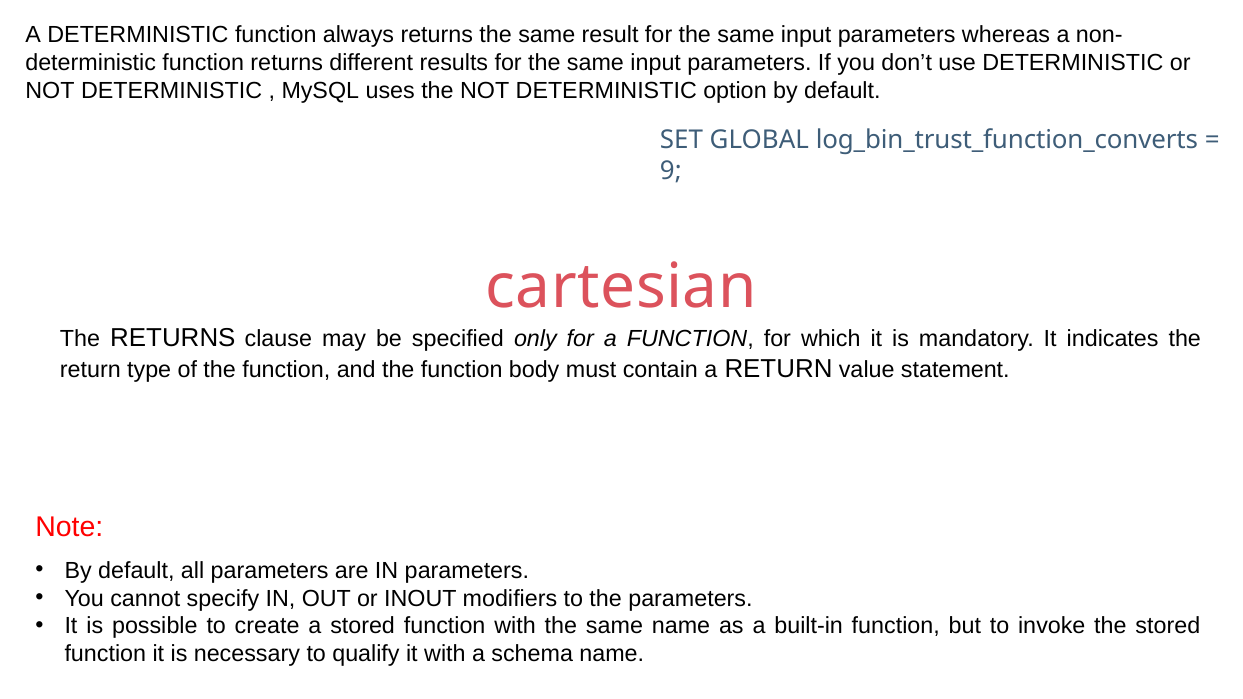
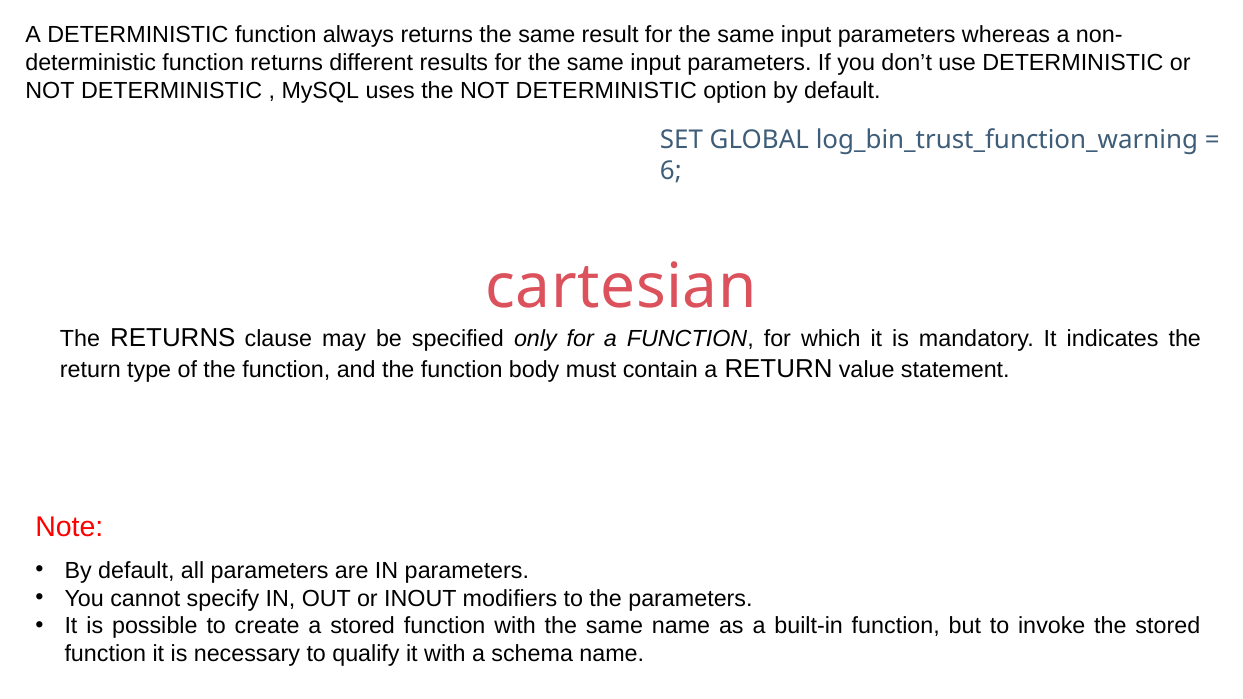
log_bin_trust_function_converts: log_bin_trust_function_converts -> log_bin_trust_function_warning
9: 9 -> 6
